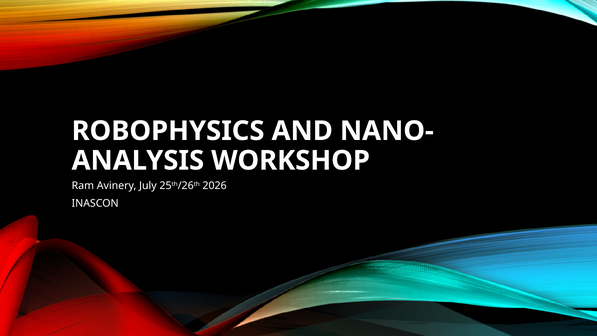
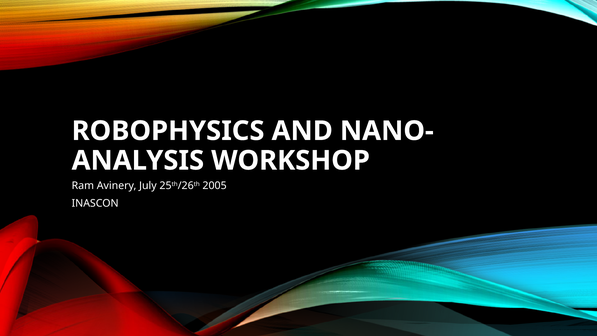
2026: 2026 -> 2005
